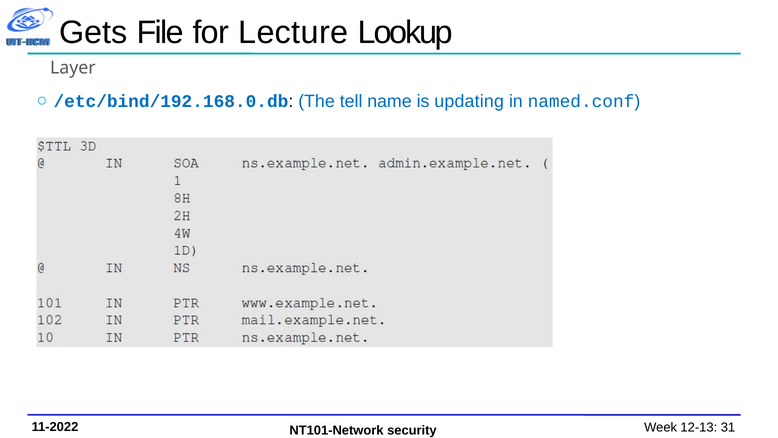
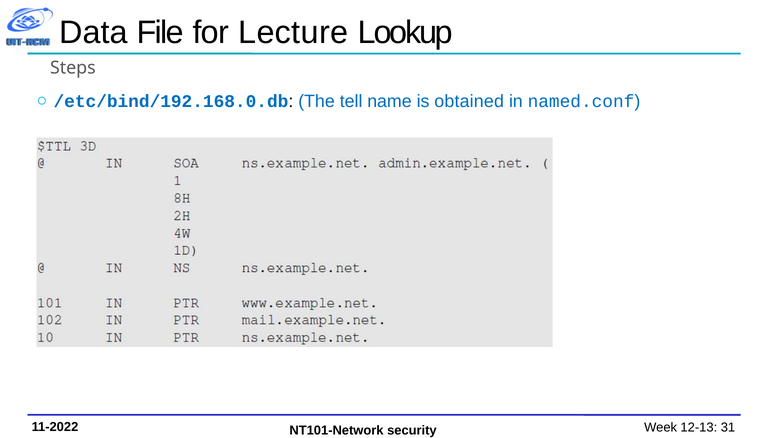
Gets: Gets -> Data
Layer: Layer -> Steps
updating: updating -> obtained
